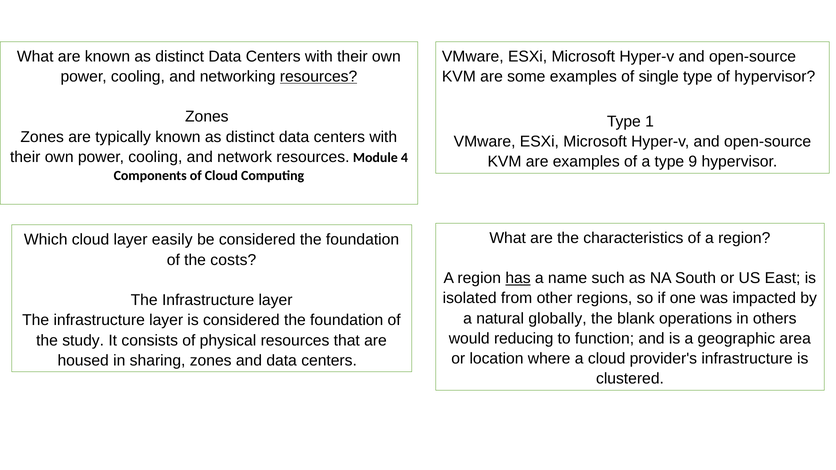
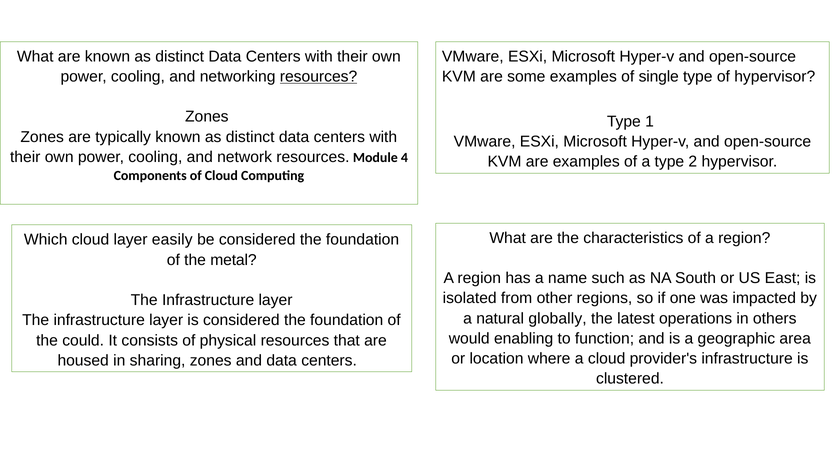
9: 9 -> 2
costs: costs -> metal
has underline: present -> none
blank: blank -> latest
reducing: reducing -> enabling
study: study -> could
